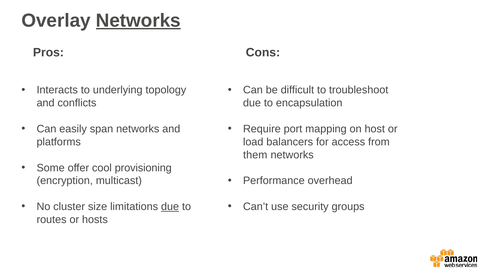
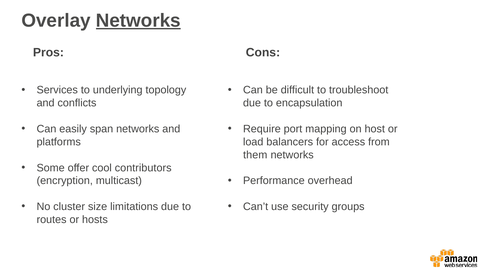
Interacts: Interacts -> Services
provisioning: provisioning -> contributors
due at (170, 207) underline: present -> none
